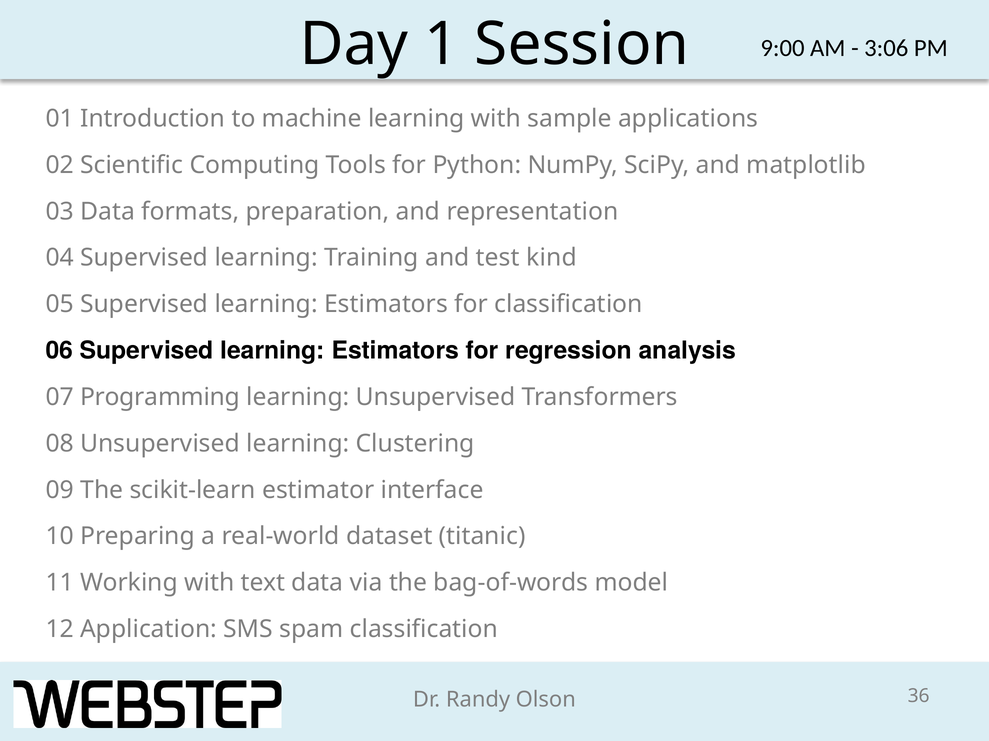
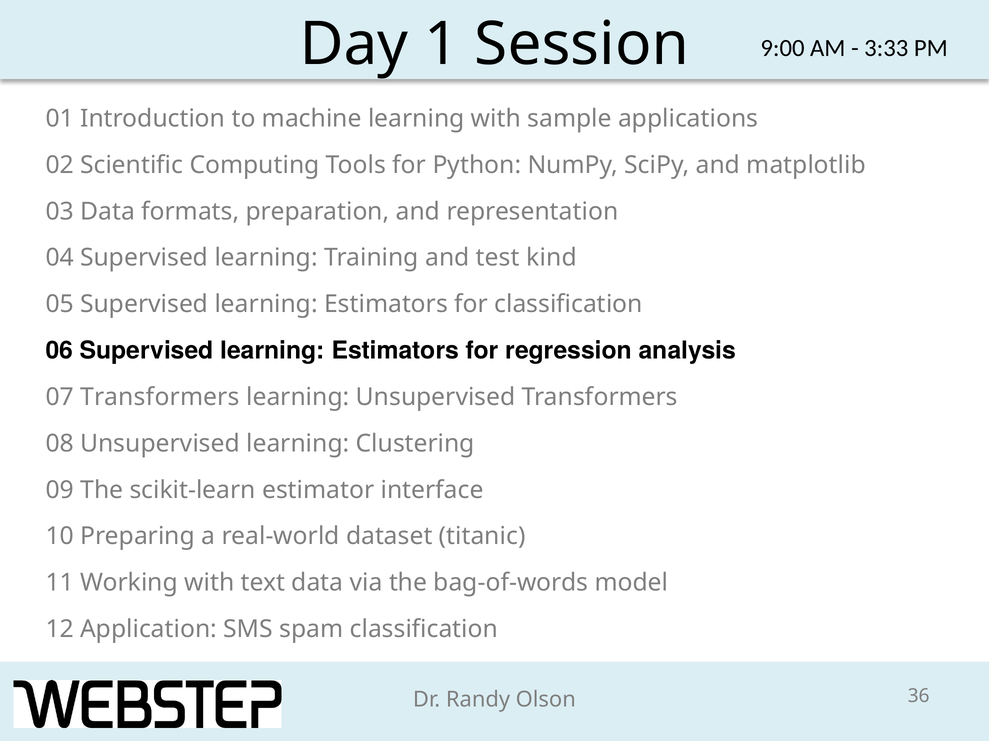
3:06: 3:06 -> 3:33
07 Programming: Programming -> Transformers
